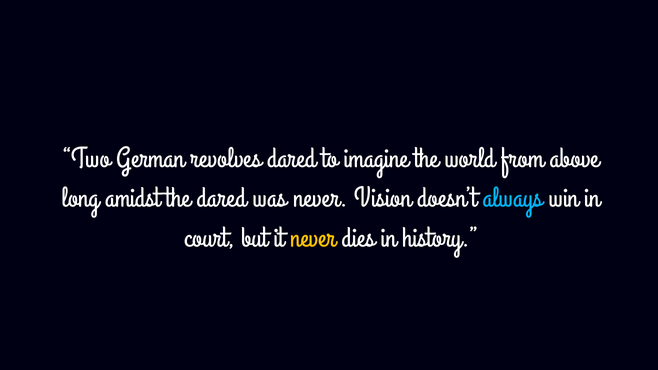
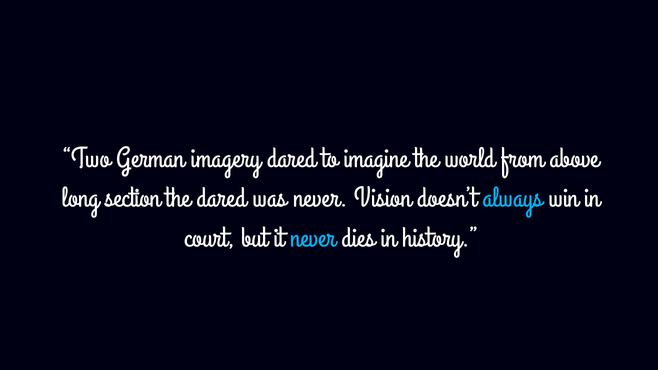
revolves: revolves -> imagery
amidst: amidst -> section
never at (313, 237) colour: yellow -> light blue
